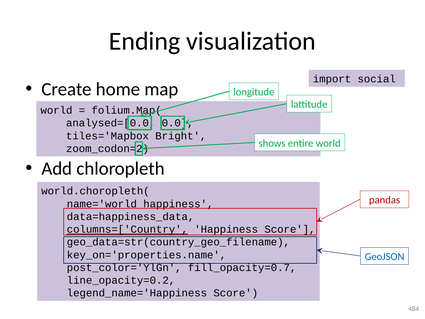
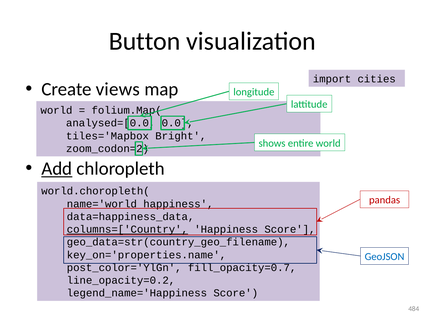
Ending: Ending -> Button
social: social -> cities
home: home -> views
Add underline: none -> present
